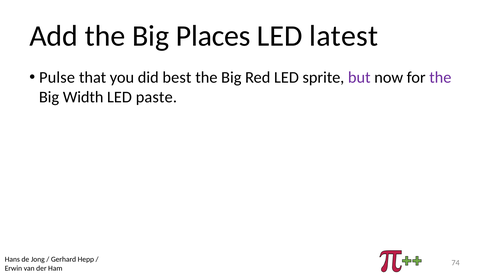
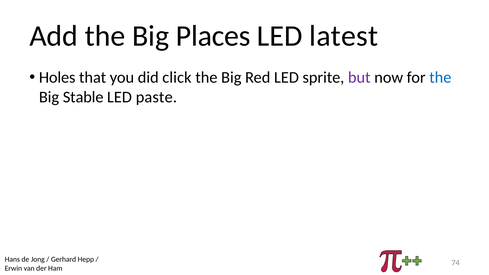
Pulse: Pulse -> Holes
best: best -> click
the at (440, 78) colour: purple -> blue
Width: Width -> Stable
